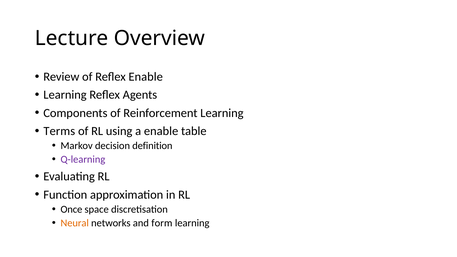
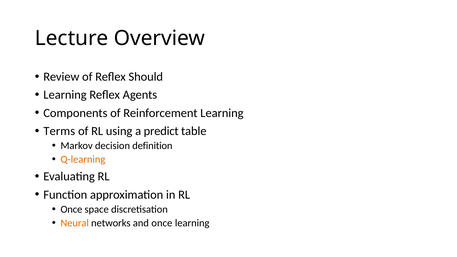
Reflex Enable: Enable -> Should
a enable: enable -> predict
Q-learning colour: purple -> orange
and form: form -> once
